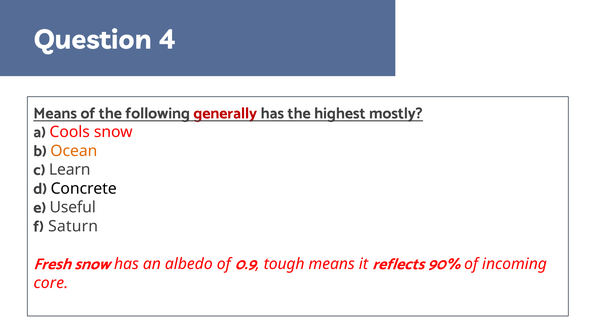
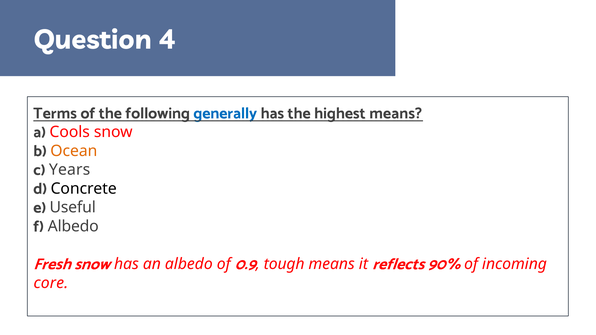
Means at (55, 113): Means -> Terms
generally colour: red -> blue
highest mostly: mostly -> means
Learn: Learn -> Years
f Saturn: Saturn -> Albedo
